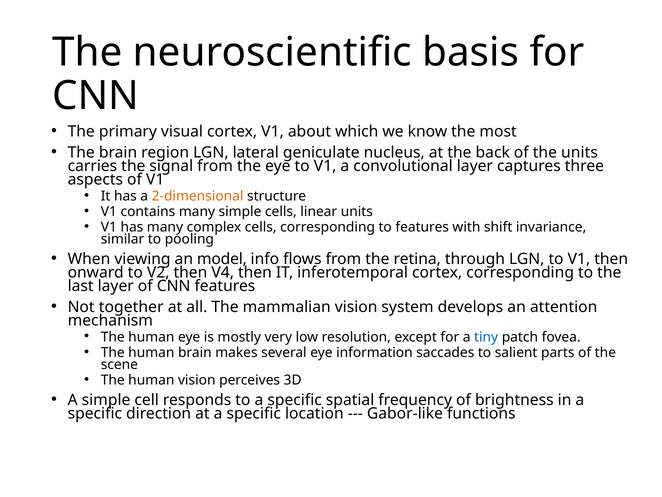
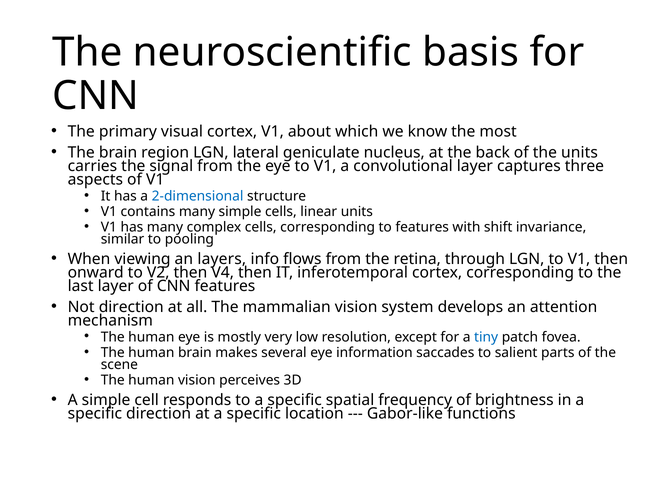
2-dimensional colour: orange -> blue
model: model -> layers
Not together: together -> direction
